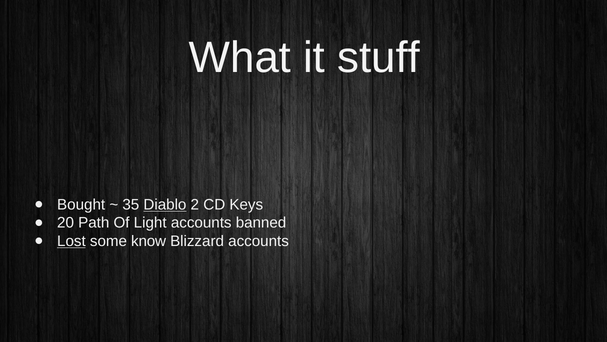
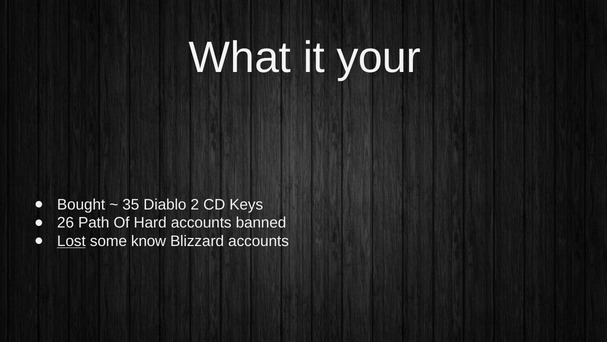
stuff: stuff -> your
Diablo underline: present -> none
20: 20 -> 26
Light: Light -> Hard
